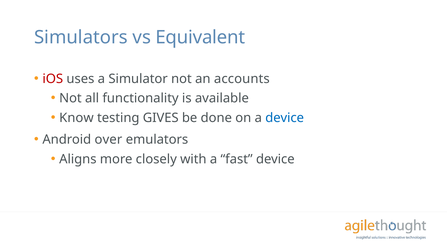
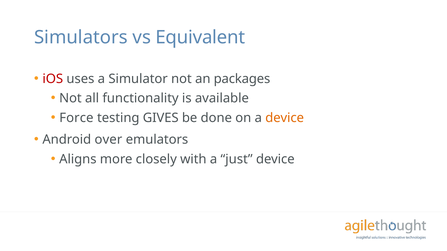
accounts: accounts -> packages
Know: Know -> Force
device at (285, 118) colour: blue -> orange
fast: fast -> just
